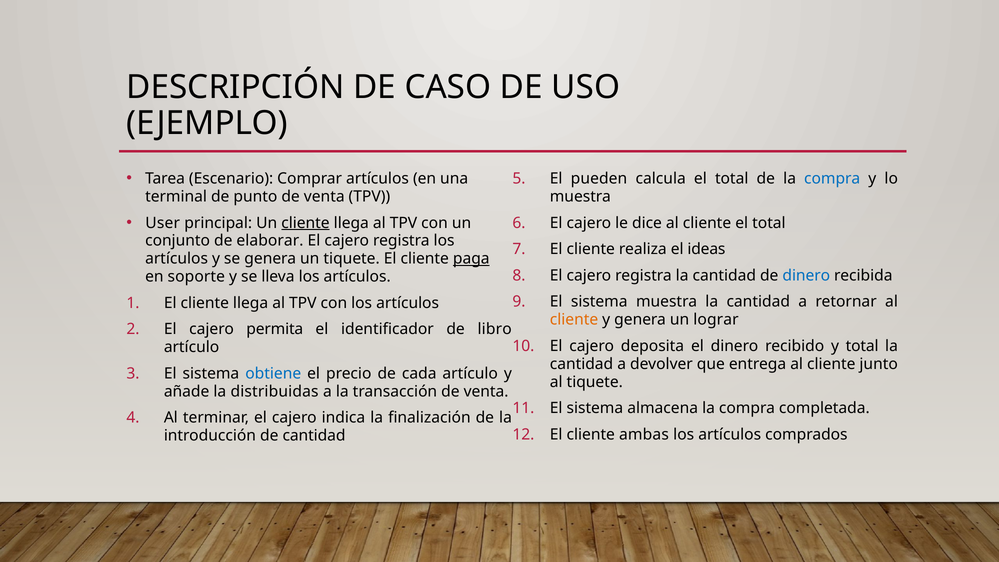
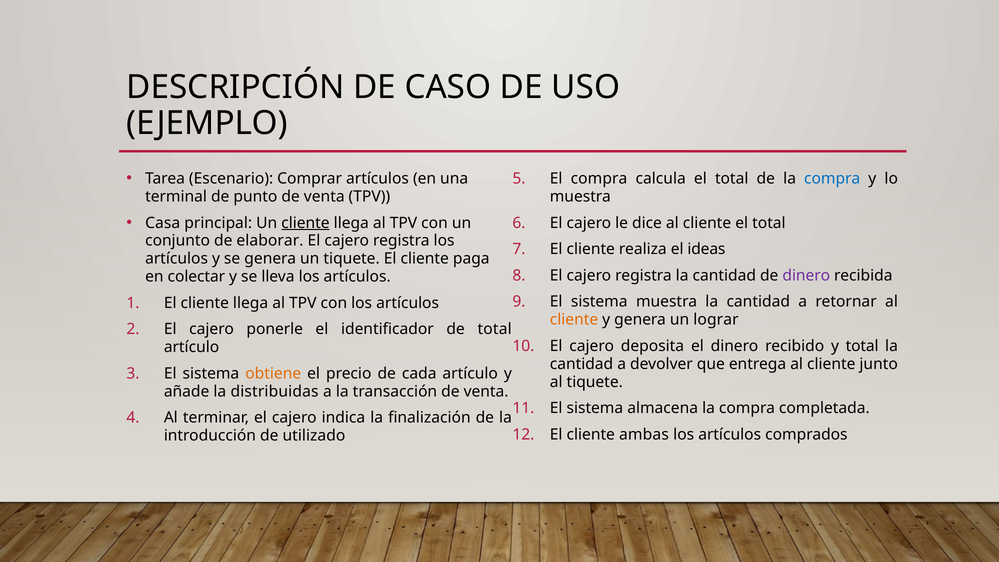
El pueden: pueden -> compra
User: User -> Casa
paga underline: present -> none
dinero at (806, 275) colour: blue -> purple
soporte: soporte -> colectar
permita: permita -> ponerle
de libro: libro -> total
obtiene colour: blue -> orange
de cantidad: cantidad -> utilizado
